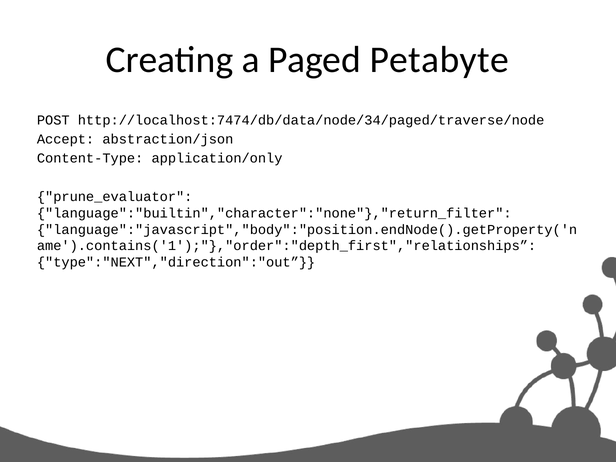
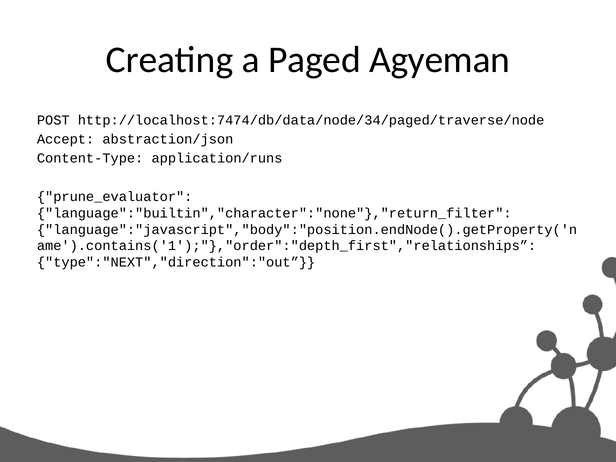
Petabyte: Petabyte -> Agyeman
application/only: application/only -> application/runs
